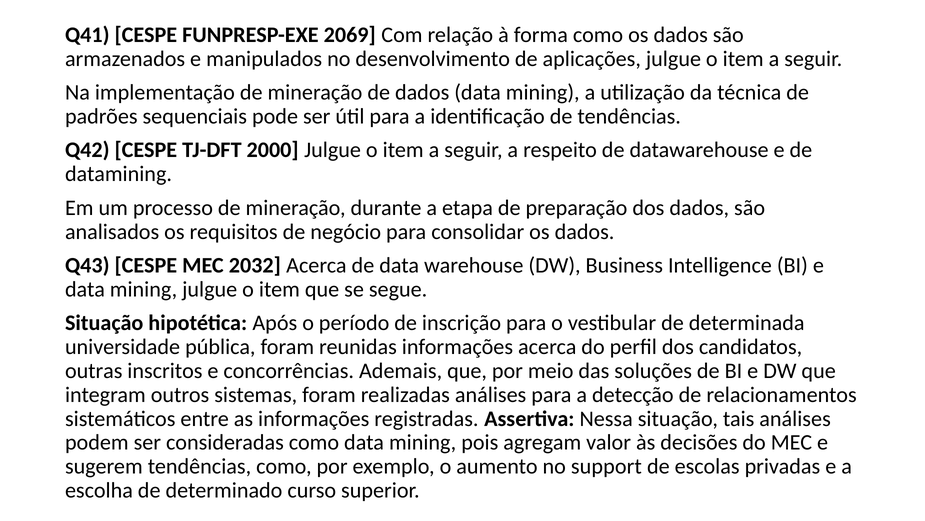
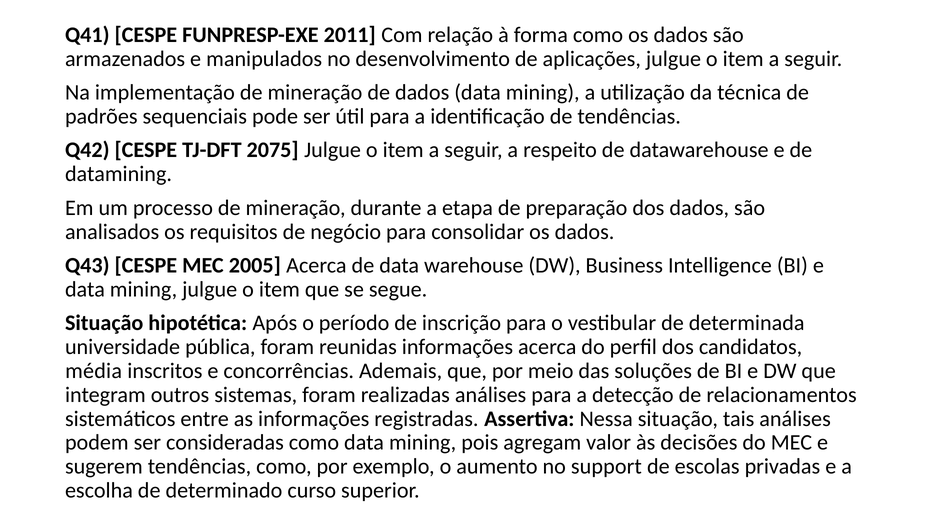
2069: 2069 -> 2011
2000: 2000 -> 2075
2032: 2032 -> 2005
outras: outras -> média
